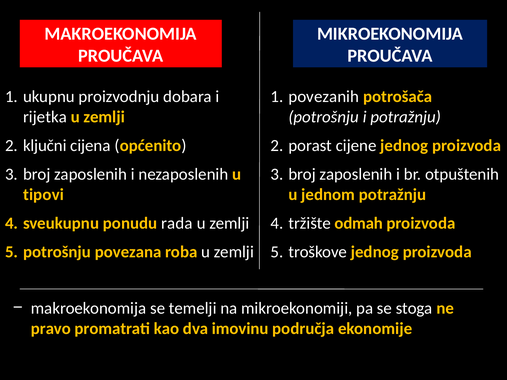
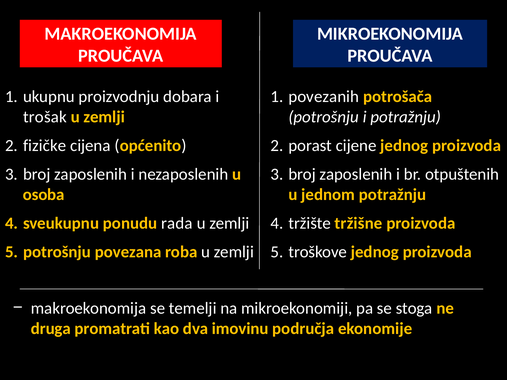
rijetka: rijetka -> trošak
ključni: ključni -> fizičke
tipovi: tipovi -> osoba
odmah: odmah -> tržišne
pravo: pravo -> druga
